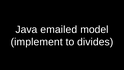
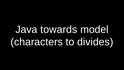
emailed: emailed -> towards
implement: implement -> characters
